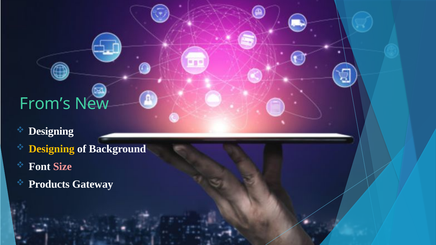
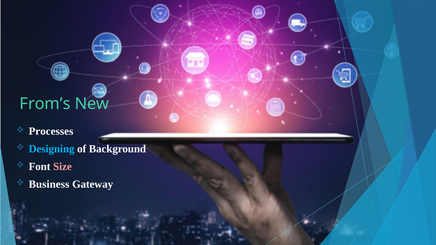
Designing at (51, 132): Designing -> Processes
Designing at (52, 149) colour: yellow -> light blue
Products: Products -> Business
